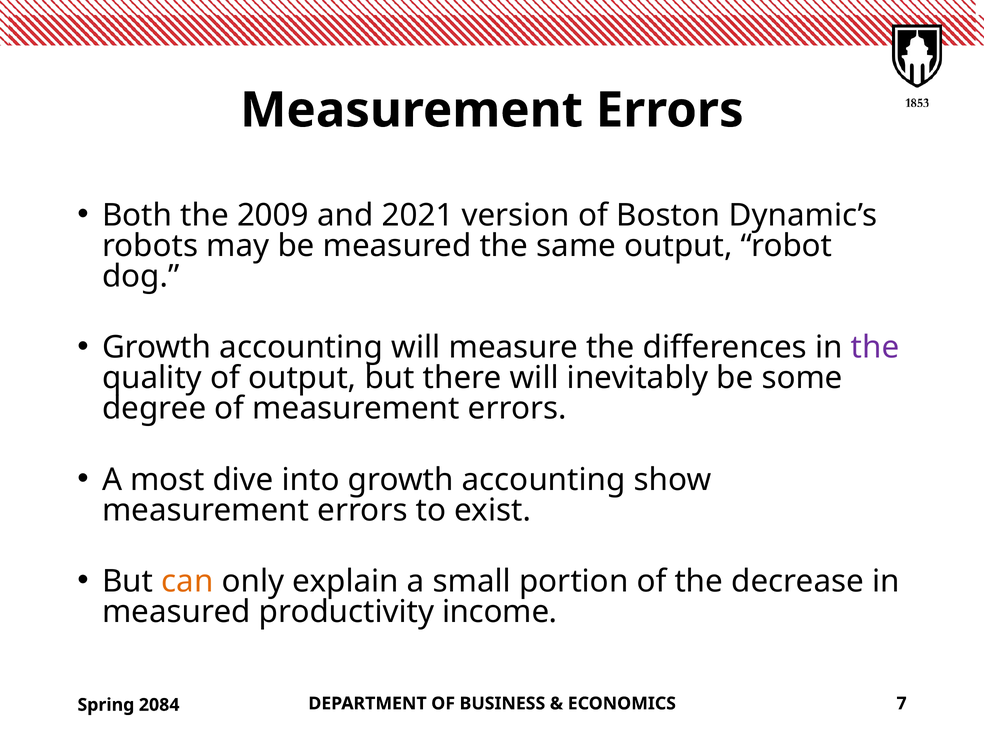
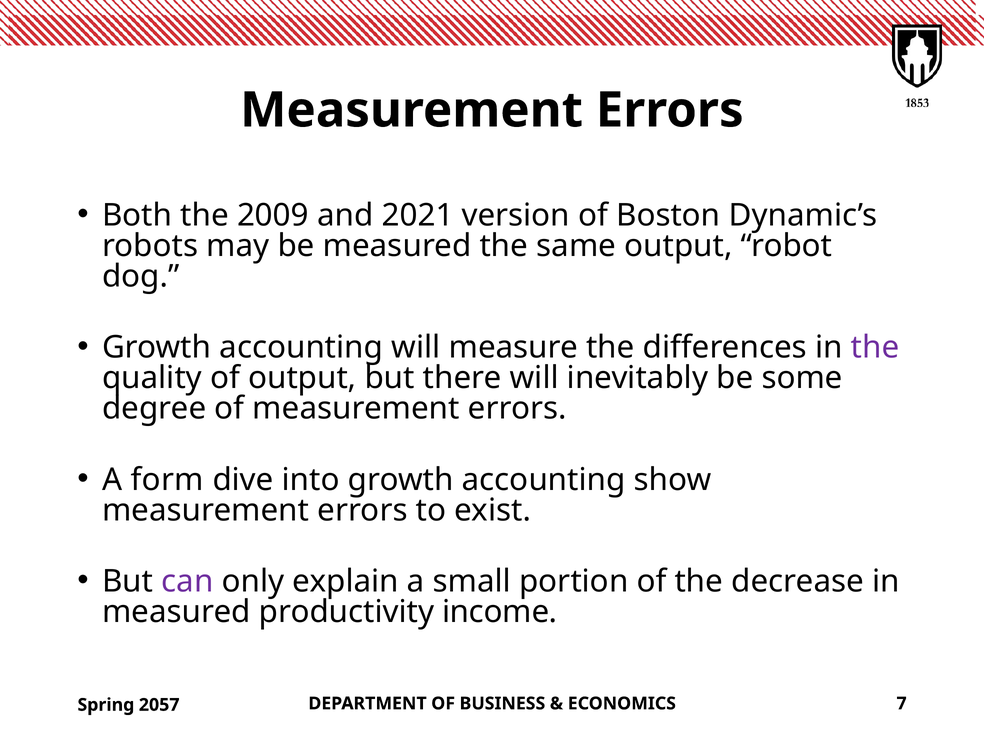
most: most -> form
can colour: orange -> purple
2084: 2084 -> 2057
